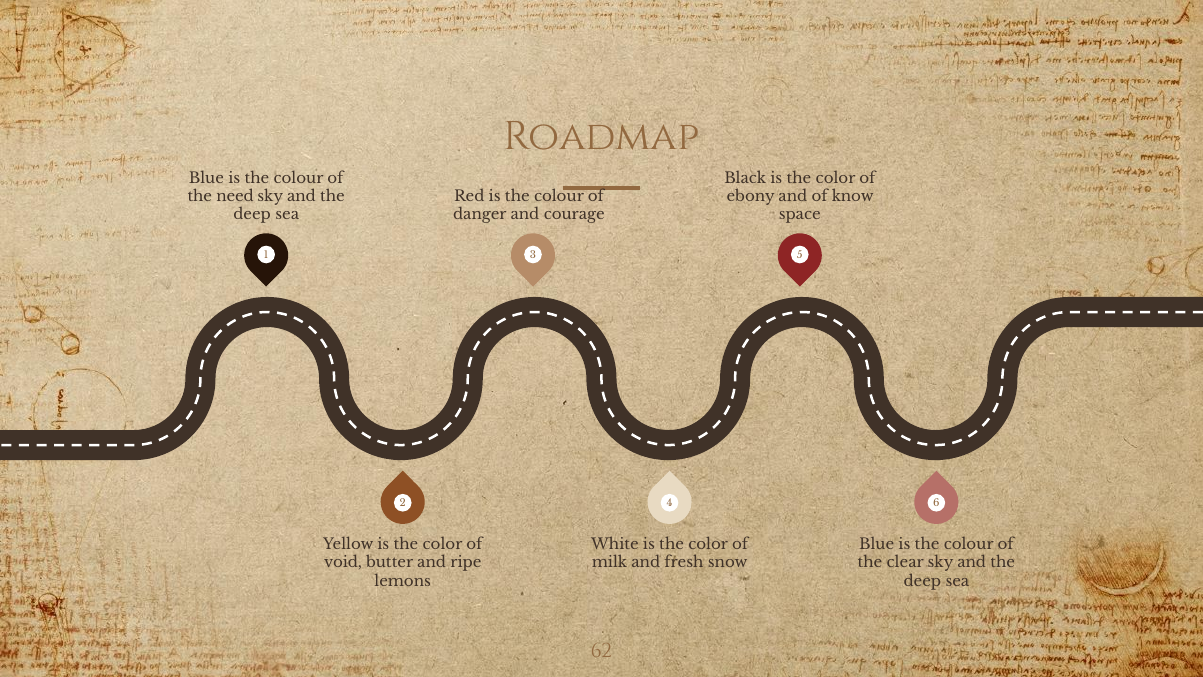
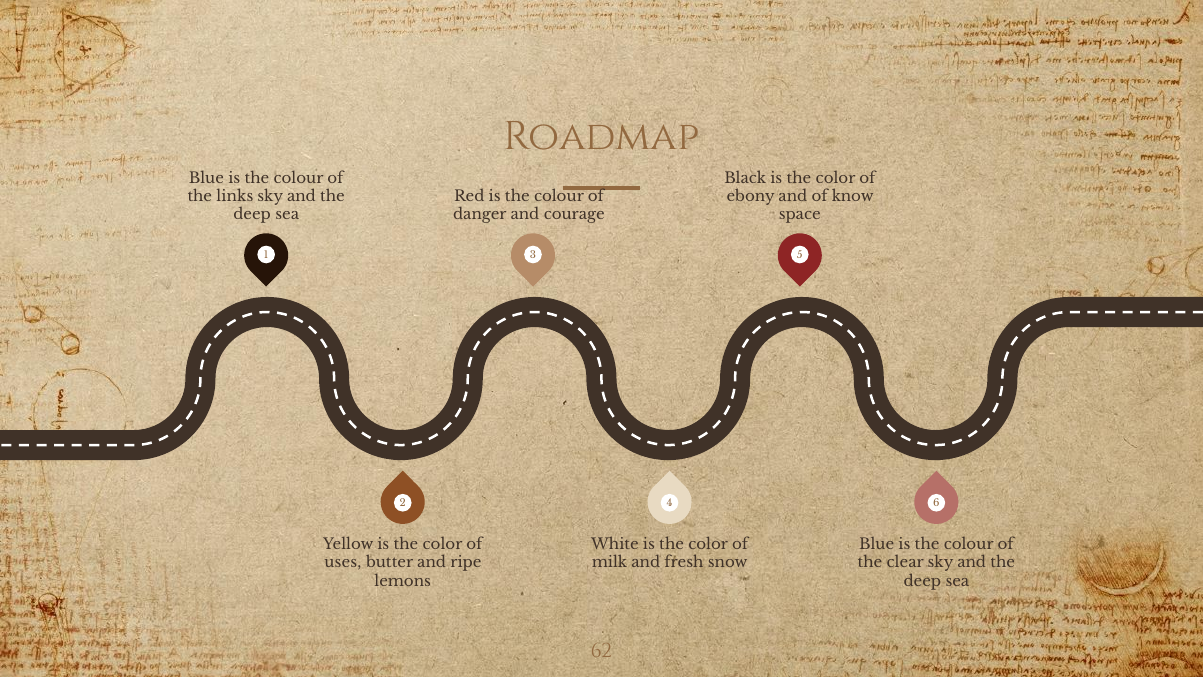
need: need -> links
void: void -> uses
